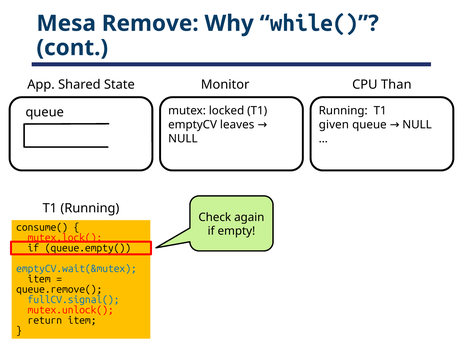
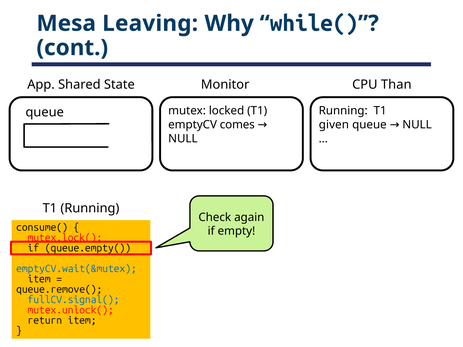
Remove: Remove -> Leaving
leaves: leaves -> comes
